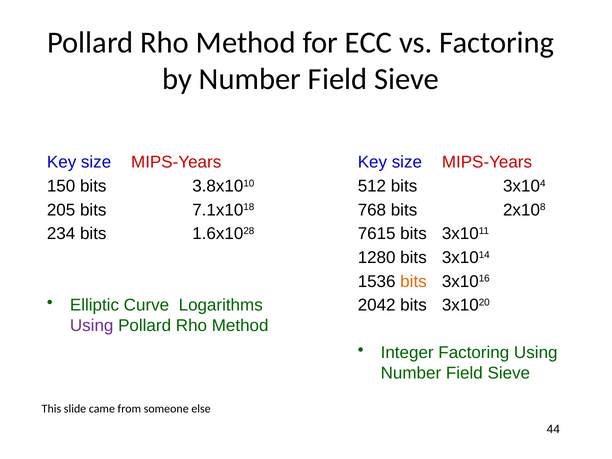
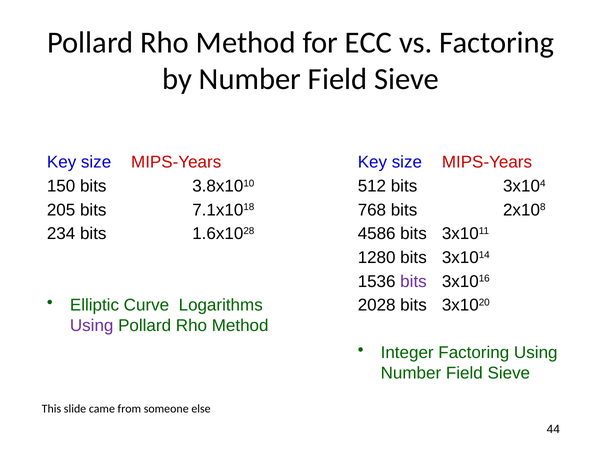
7615: 7615 -> 4586
bits at (413, 281) colour: orange -> purple
2042: 2042 -> 2028
